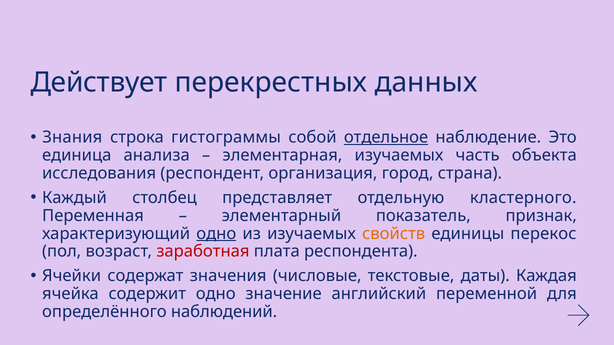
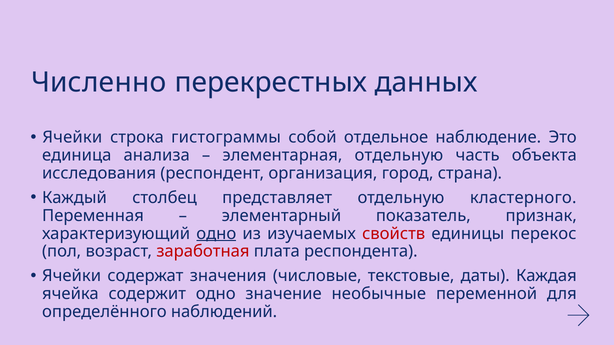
Действует: Действует -> Численно
Знания at (72, 137): Знания -> Ячейки
отдельное underline: present -> none
элементарная изучаемых: изучаемых -> отдельную
свойств colour: orange -> red
английский: английский -> необычные
